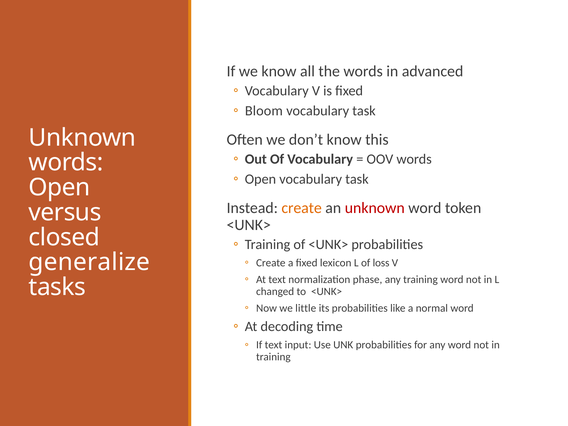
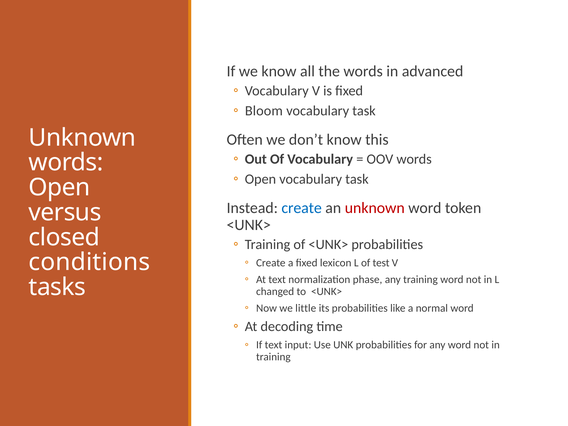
create at (302, 208) colour: orange -> blue
generalize: generalize -> conditions
loss: loss -> test
